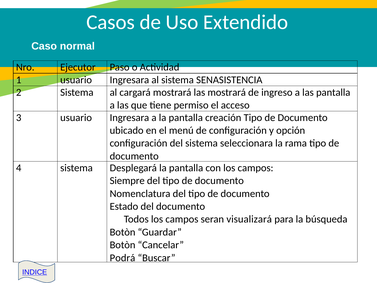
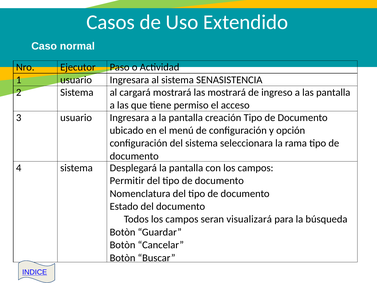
Siempre: Siempre -> Permitir
Podrá at (123, 258): Podrá -> Botòn
